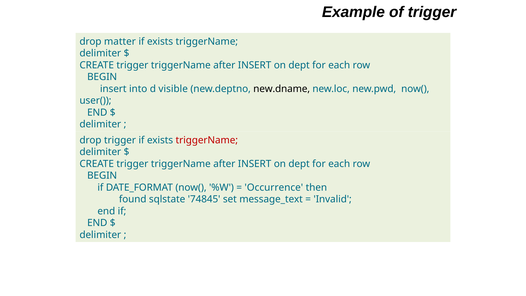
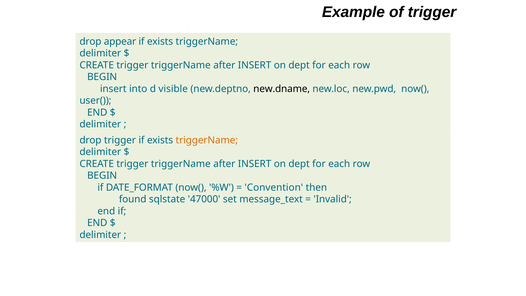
matter: matter -> appear
triggerName at (207, 140) colour: red -> orange
Occurrence: Occurrence -> Convention
74845: 74845 -> 47000
